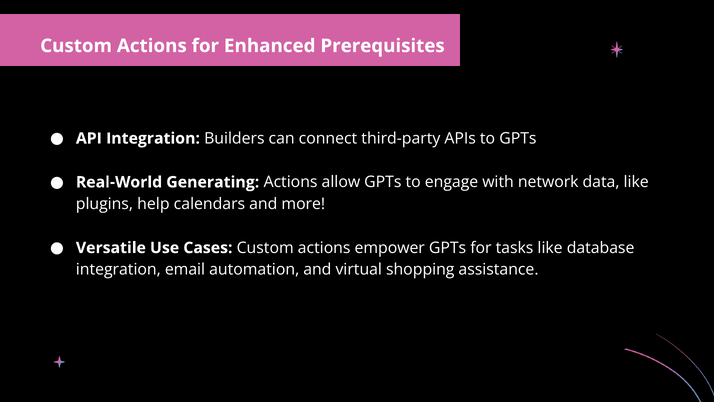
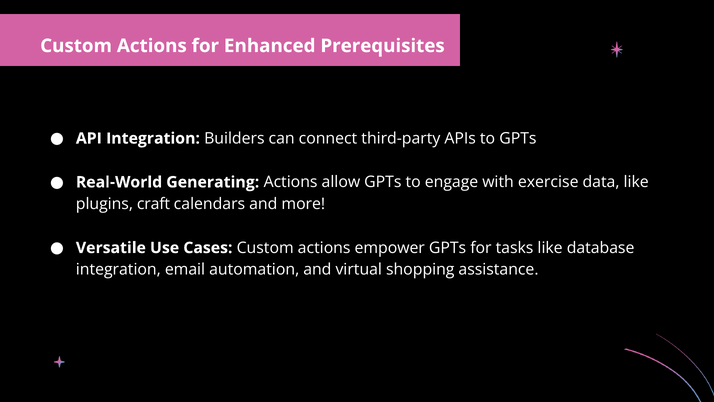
network: network -> exercise
help: help -> craft
